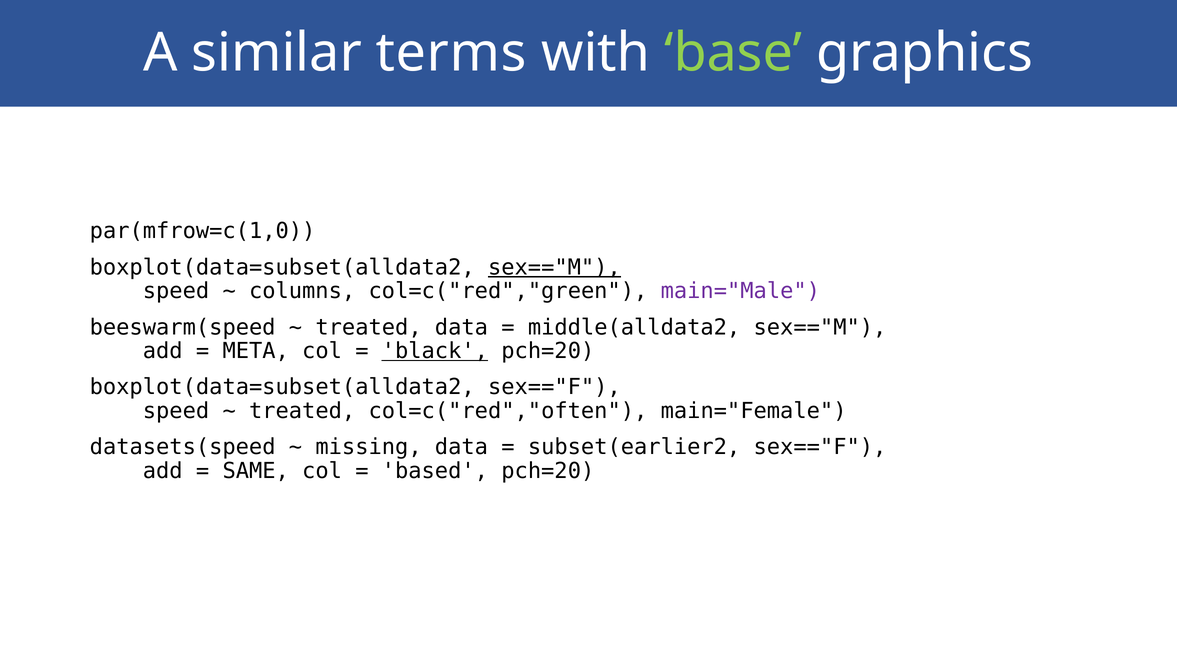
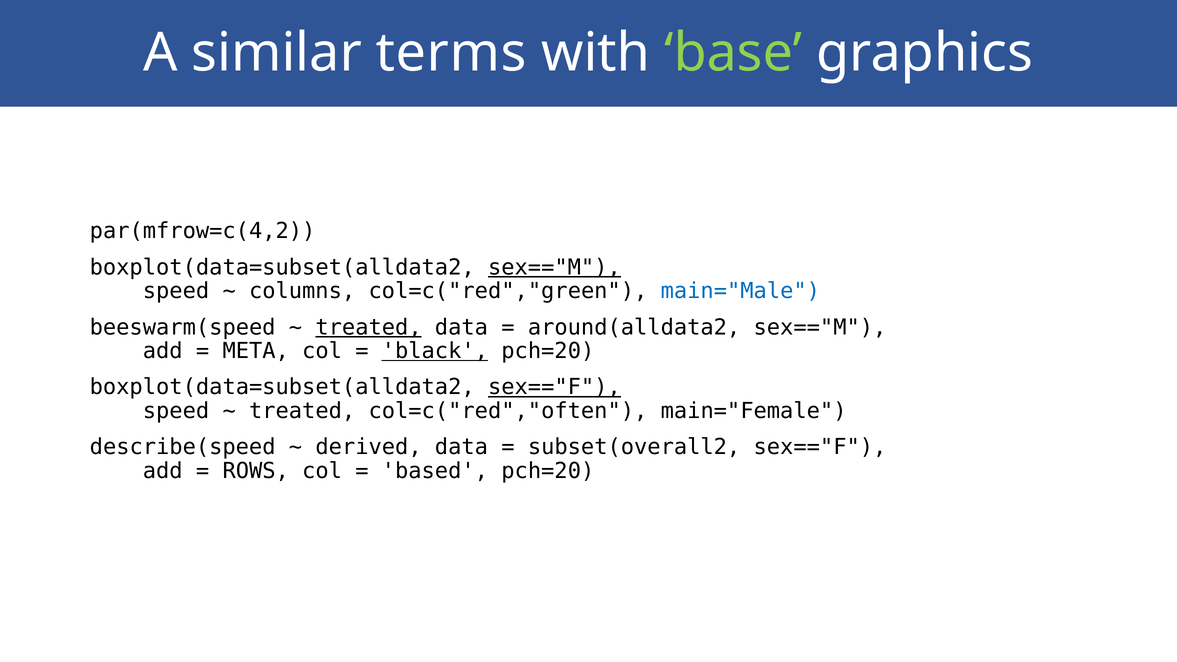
par(mfrow=c(1,0: par(mfrow=c(1,0 -> par(mfrow=c(4,2
main="Male colour: purple -> blue
treated at (369, 327) underline: none -> present
middle(alldata2: middle(alldata2 -> around(alldata2
sex=="F at (554, 387) underline: none -> present
datasets(speed: datasets(speed -> describe(speed
missing: missing -> derived
subset(earlier2: subset(earlier2 -> subset(overall2
SAME: SAME -> ROWS
